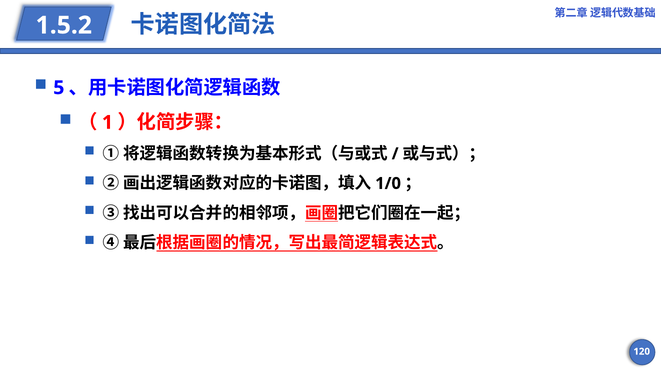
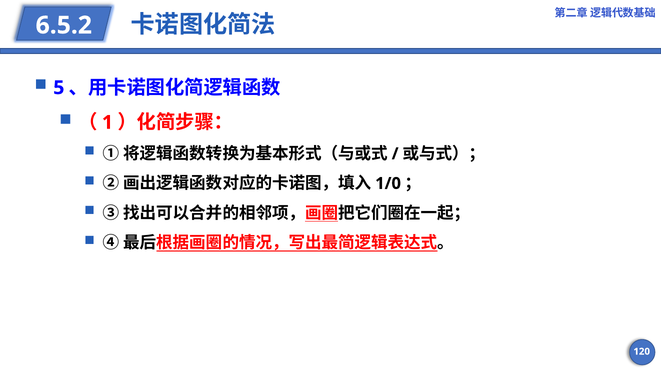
1.5.2: 1.5.2 -> 6.5.2
